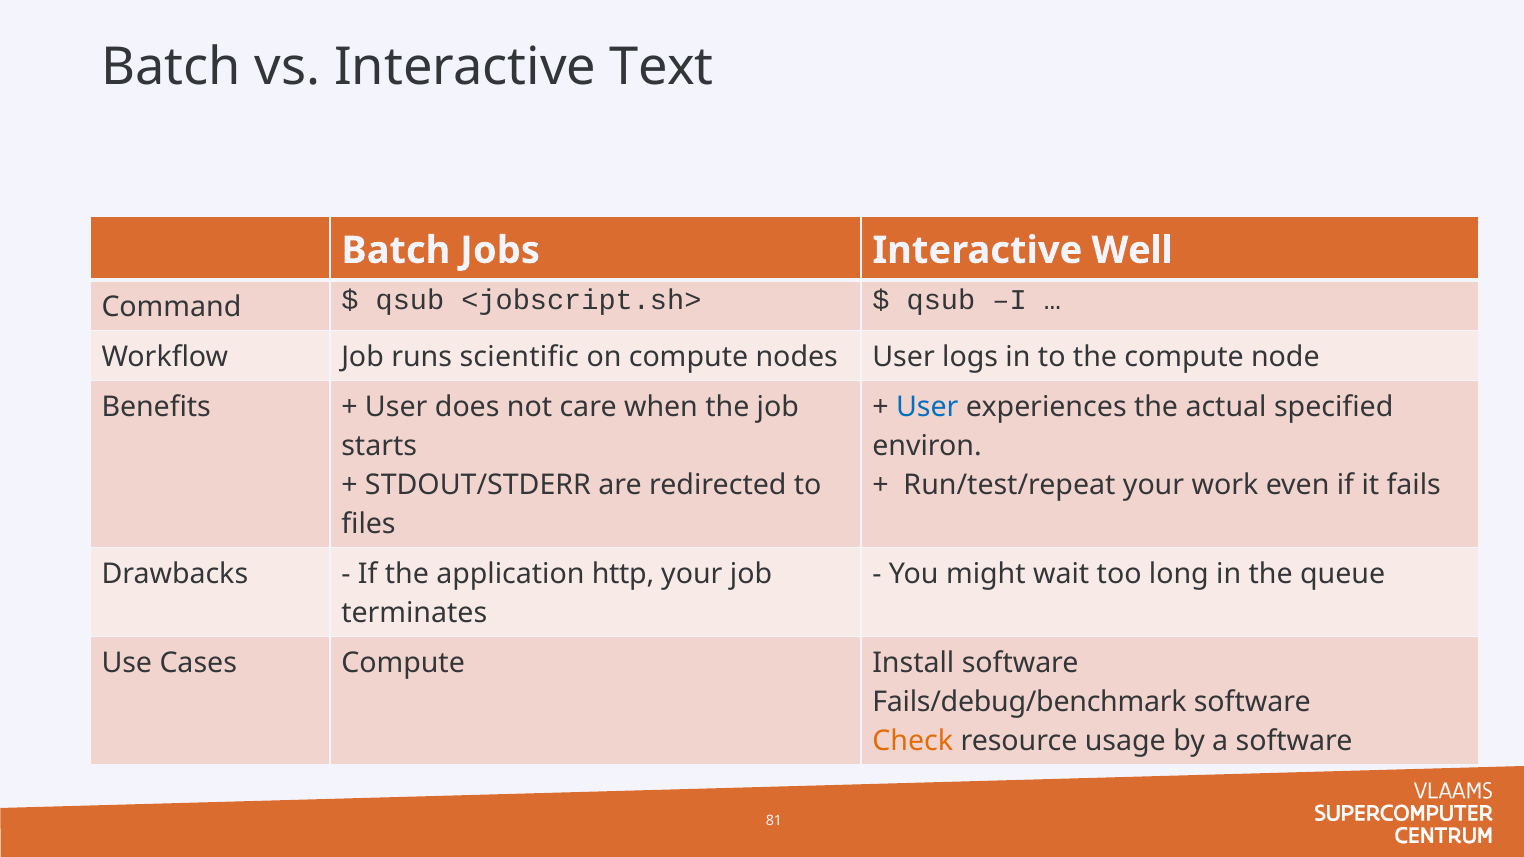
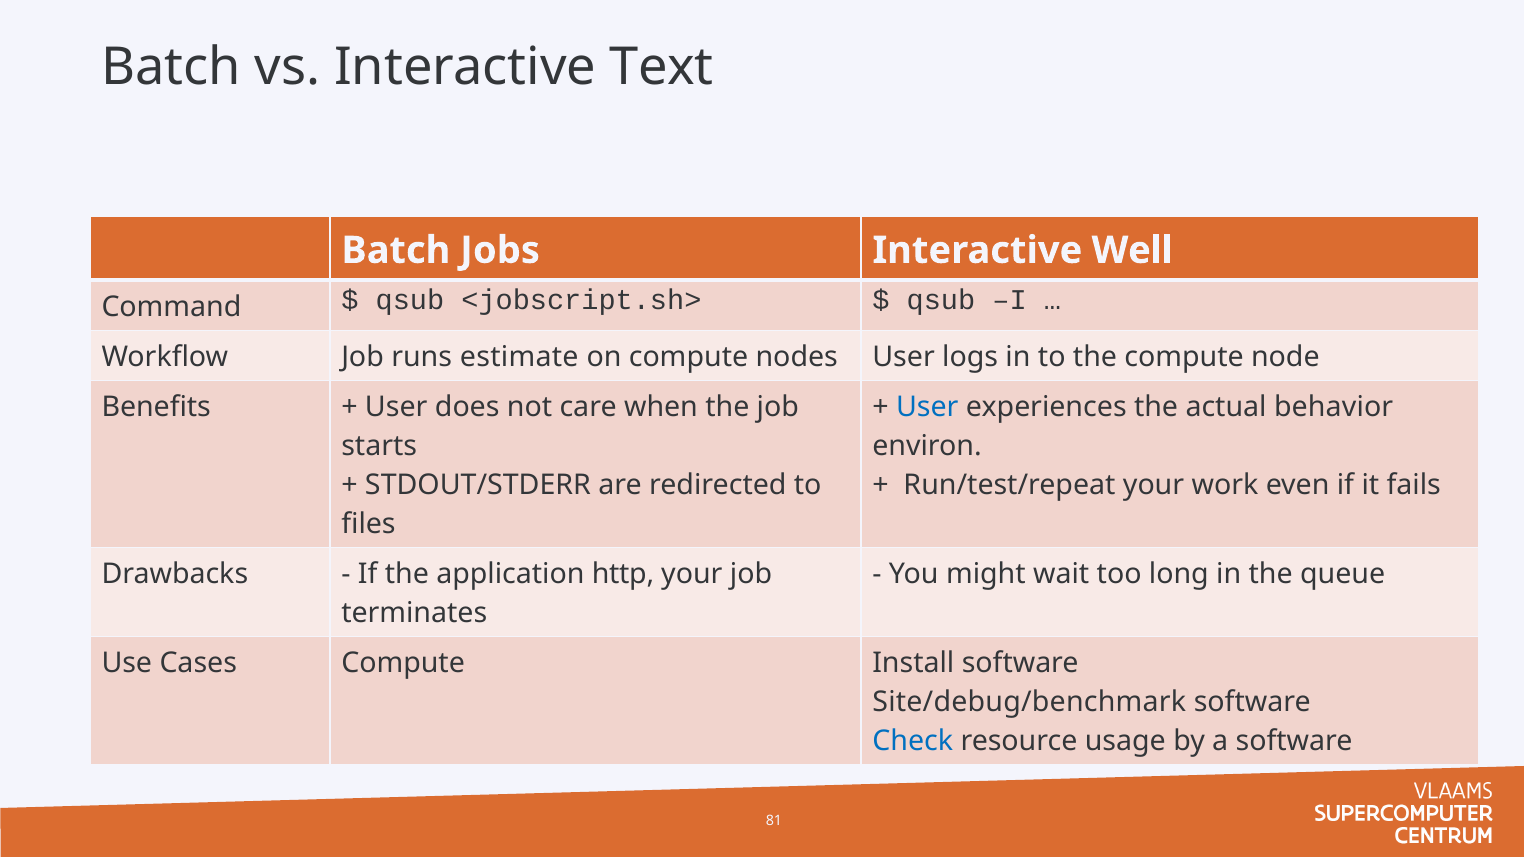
scientific: scientific -> estimate
specified: specified -> behavior
Fails/debug/benchmark: Fails/debug/benchmark -> Site/debug/benchmark
Check colour: orange -> blue
